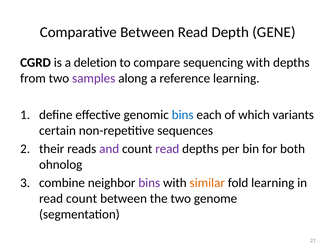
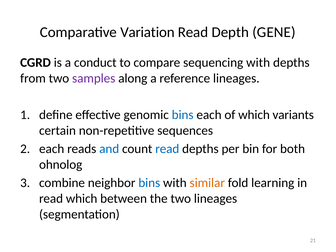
Comparative Between: Between -> Variation
deletion: deletion -> conduct
reference learning: learning -> lineages
their at (52, 149): their -> each
and colour: purple -> blue
read at (167, 149) colour: purple -> blue
bins at (149, 183) colour: purple -> blue
read count: count -> which
two genome: genome -> lineages
